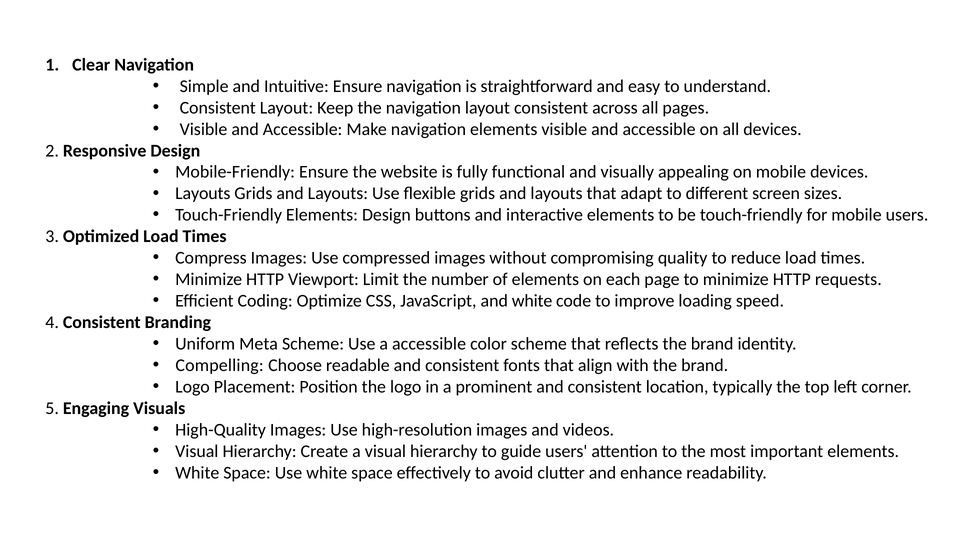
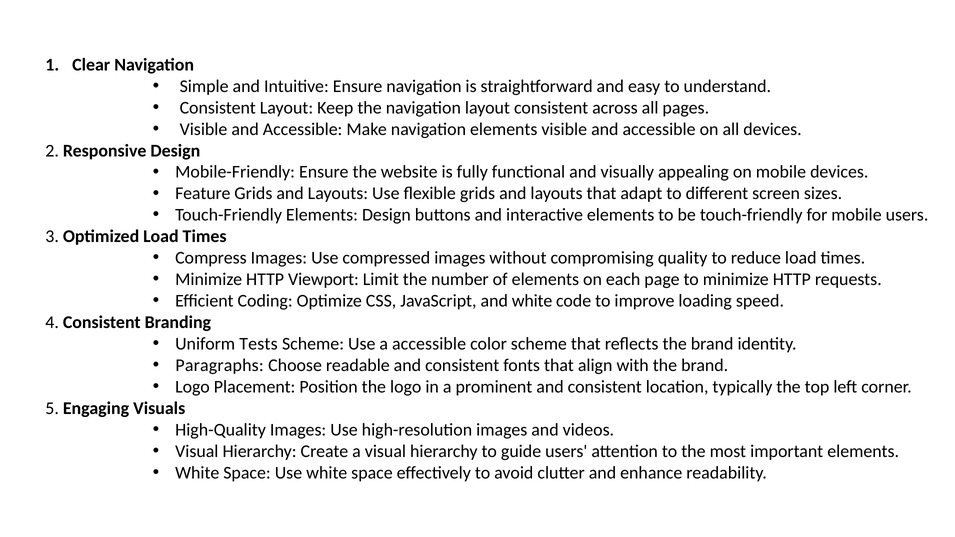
Layouts at (203, 194): Layouts -> Feature
Meta: Meta -> Tests
Compelling: Compelling -> Paragraphs
